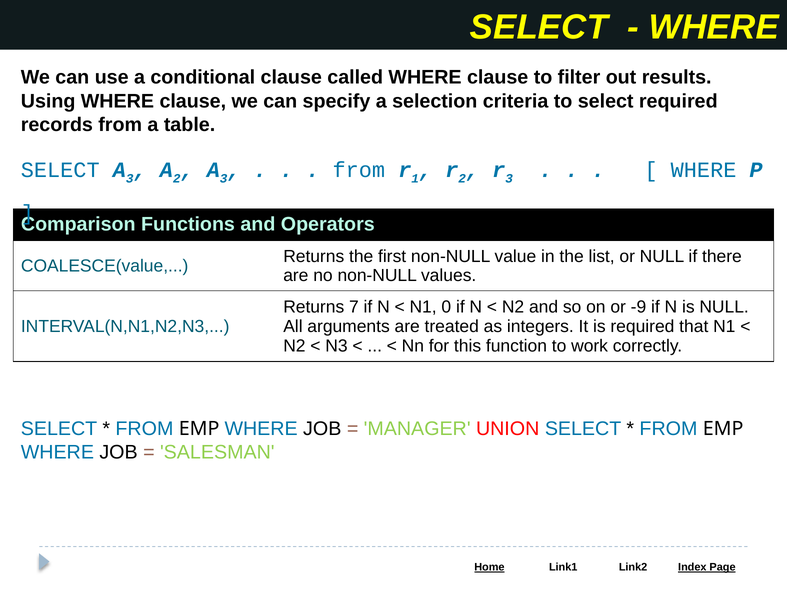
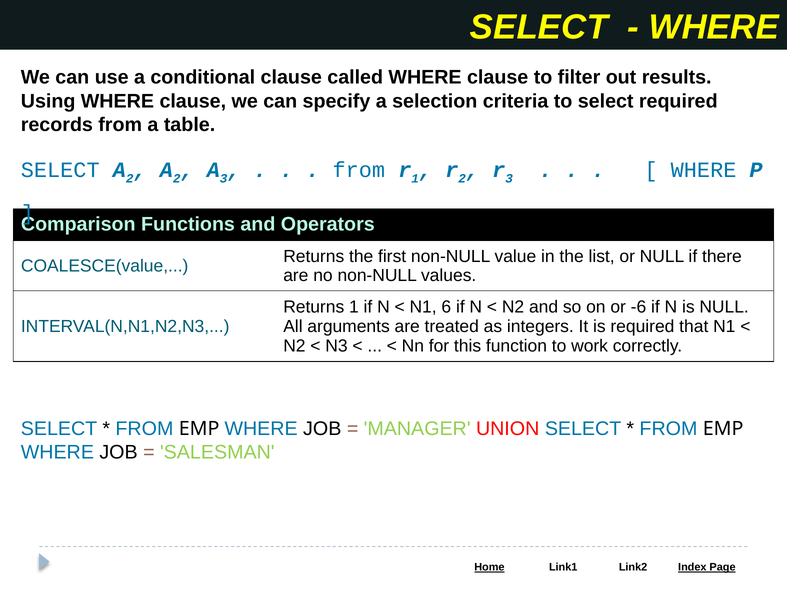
SELECT A 3: 3 -> 2
Returns 7: 7 -> 1
0: 0 -> 6
-9: -9 -> -6
